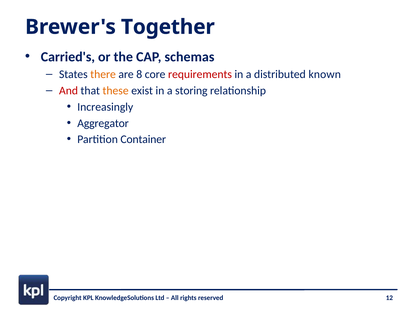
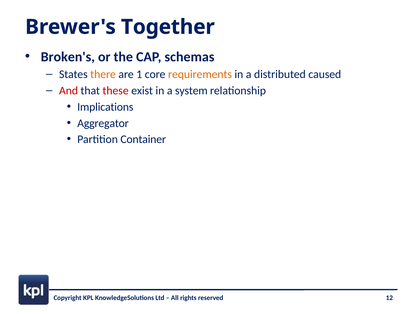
Carried's: Carried's -> Broken's
8: 8 -> 1
requirements colour: red -> orange
known: known -> caused
these colour: orange -> red
storing: storing -> system
Increasingly: Increasingly -> Implications
